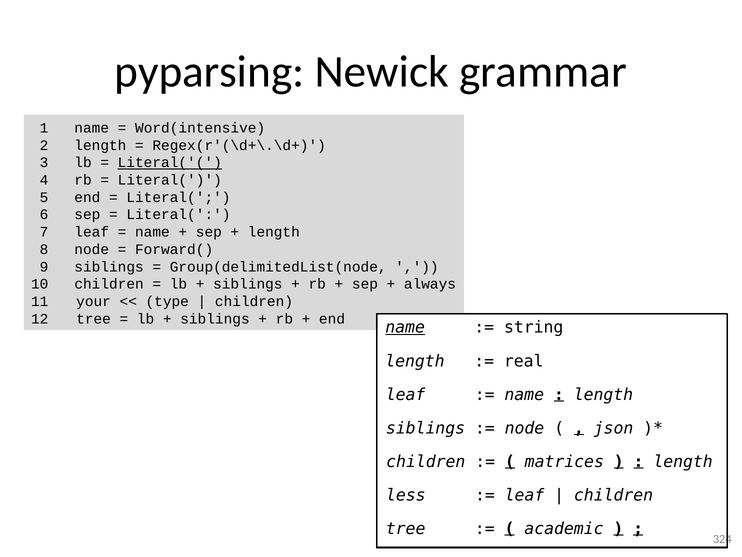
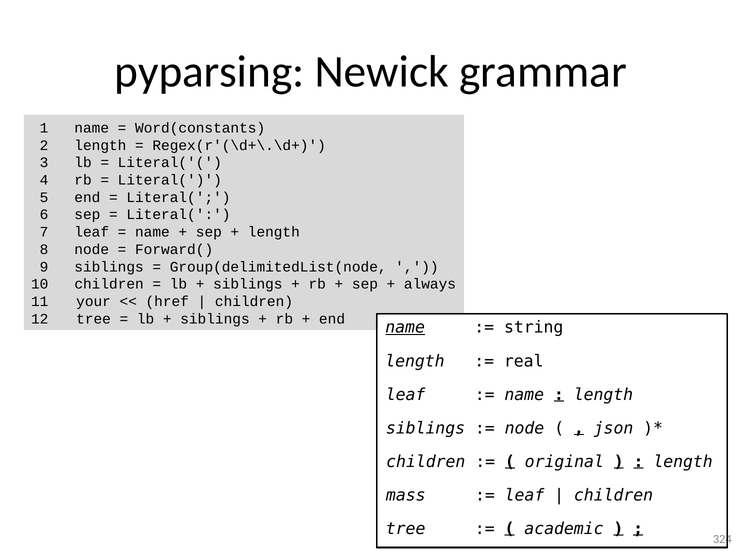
Word(intensive: Word(intensive -> Word(constants
Literal('( underline: present -> none
type: type -> href
matrices: matrices -> original
less: less -> mass
